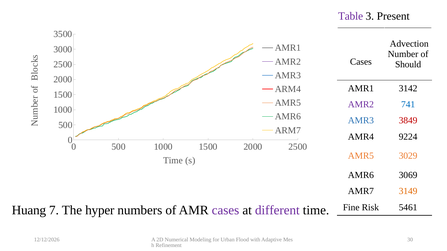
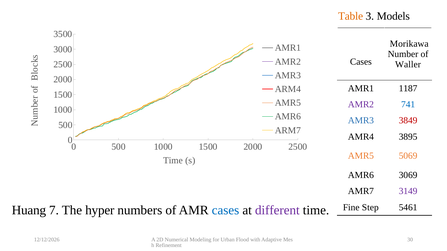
Table colour: purple -> orange
Present: Present -> Models
Advection: Advection -> Morikawa
Should: Should -> Waller
3142: 3142 -> 1187
9224: 9224 -> 3895
3029: 3029 -> 5069
3149 colour: orange -> purple
Risk: Risk -> Step
cases at (225, 210) colour: purple -> blue
